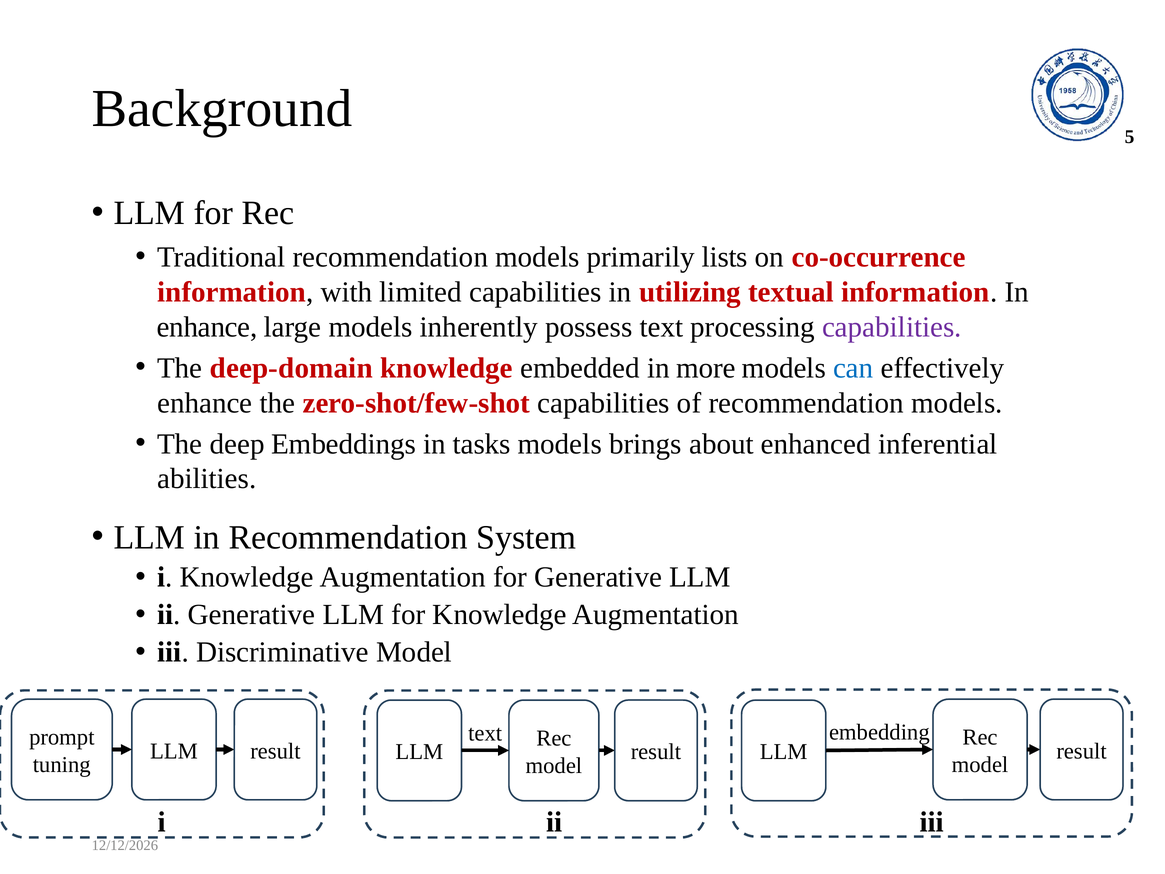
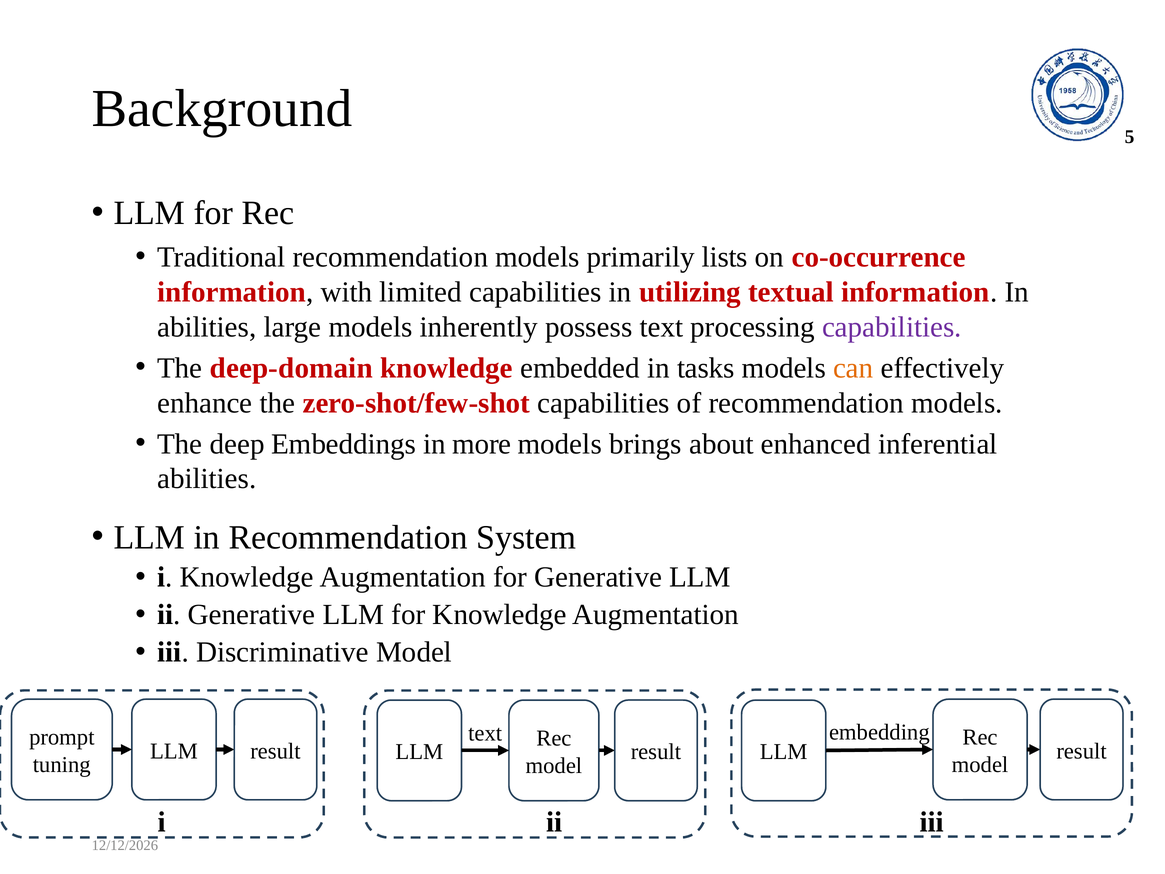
enhance at (207, 327): enhance -> abilities
more: more -> tasks
can colour: blue -> orange
tasks: tasks -> more
